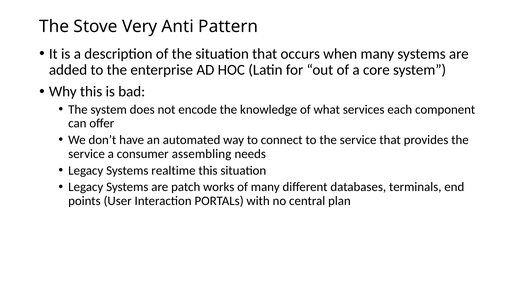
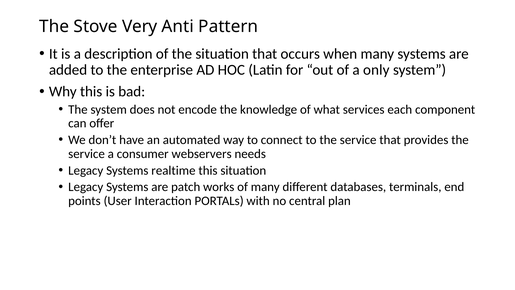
core: core -> only
assembling: assembling -> webservers
